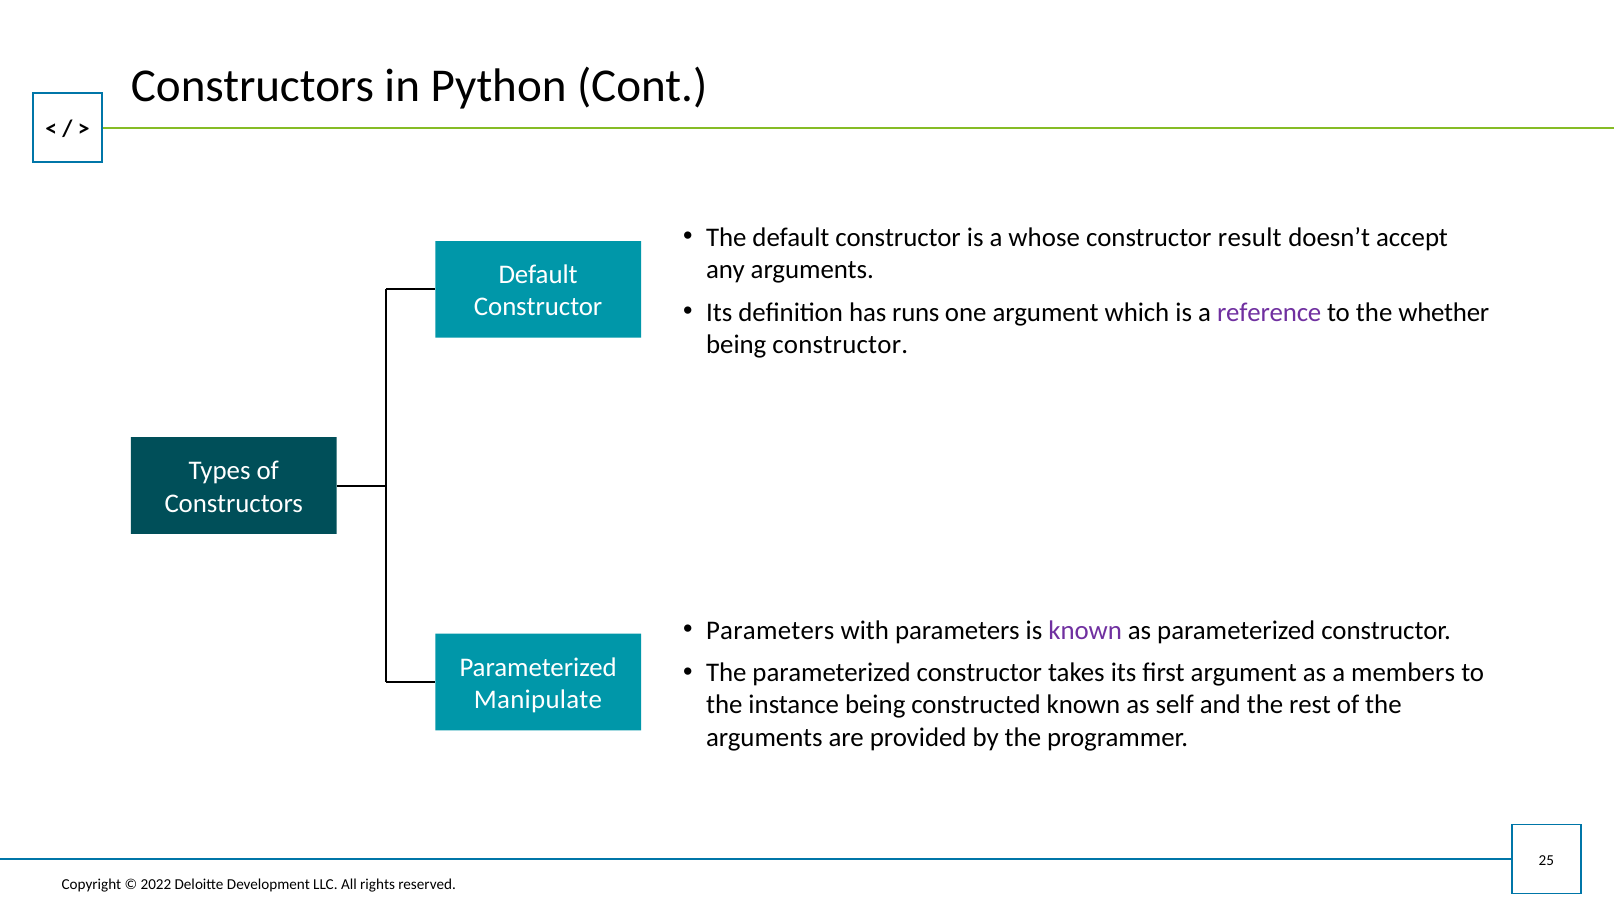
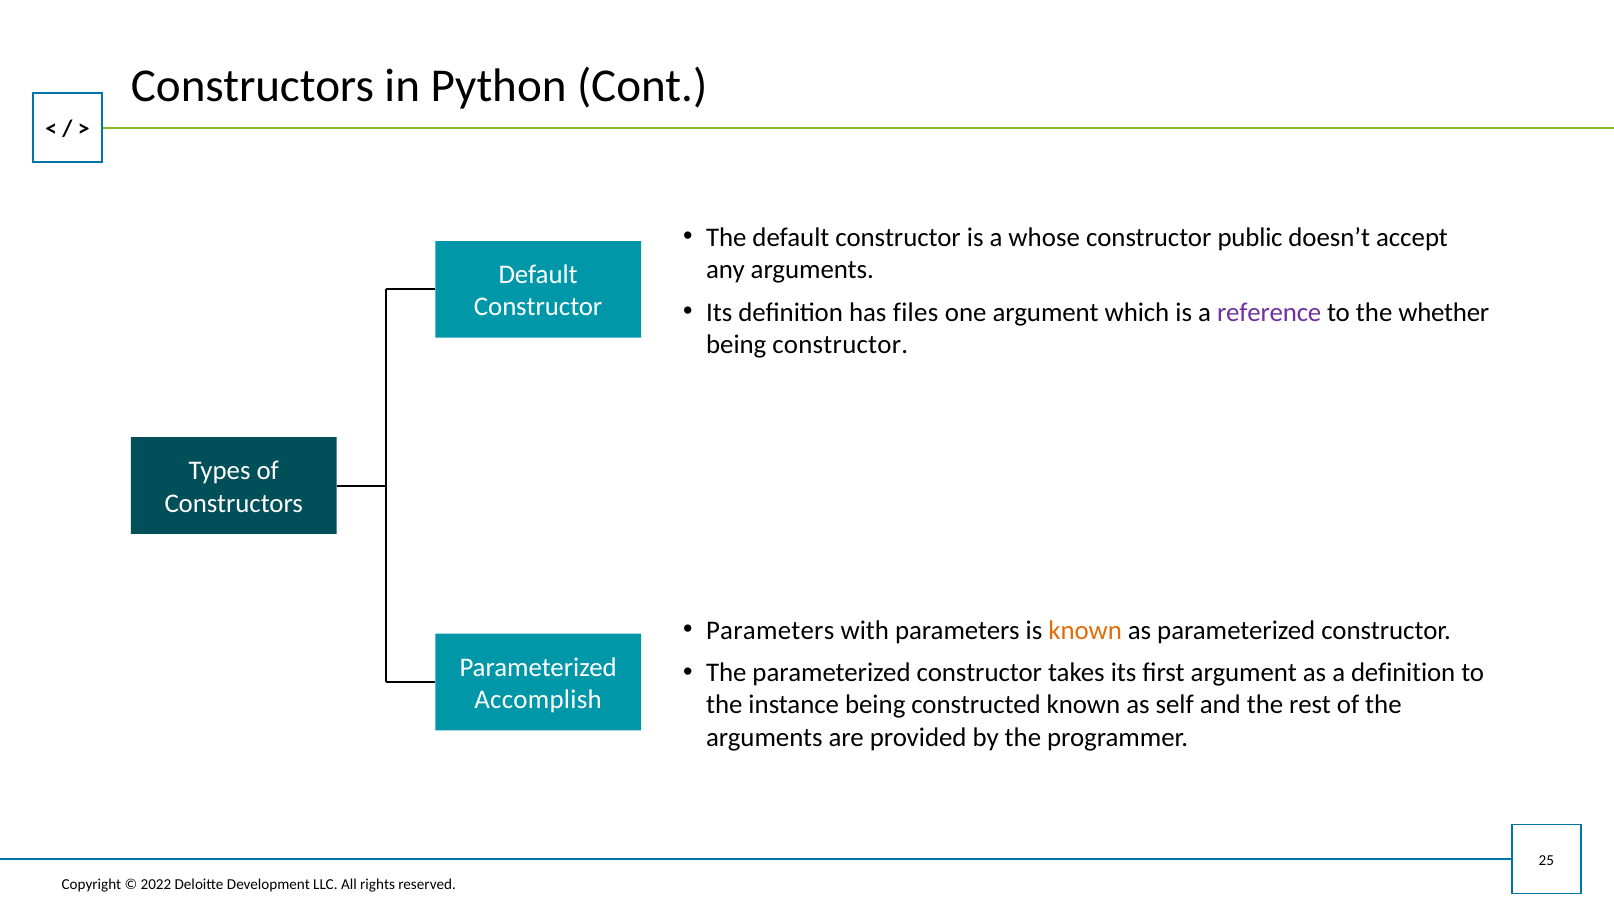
result: result -> public
runs: runs -> files
known at (1085, 630) colour: purple -> orange
a members: members -> definition
Manipulate: Manipulate -> Accomplish
